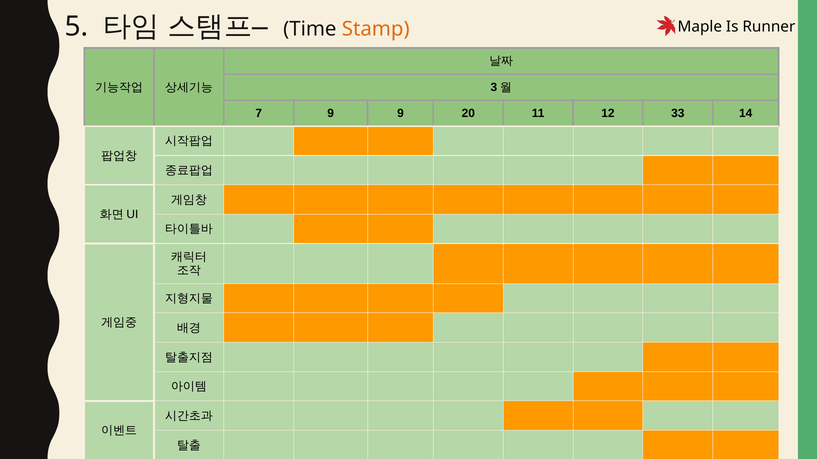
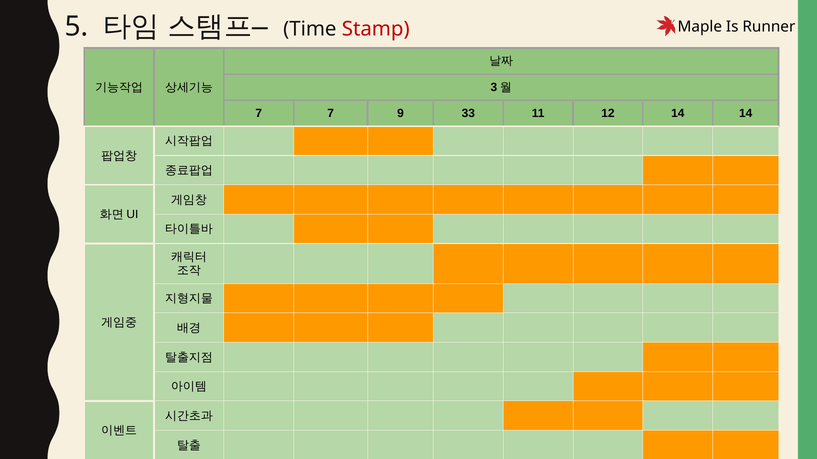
Stamp colour: orange -> red
7 9: 9 -> 7
20: 20 -> 33
12 33: 33 -> 14
